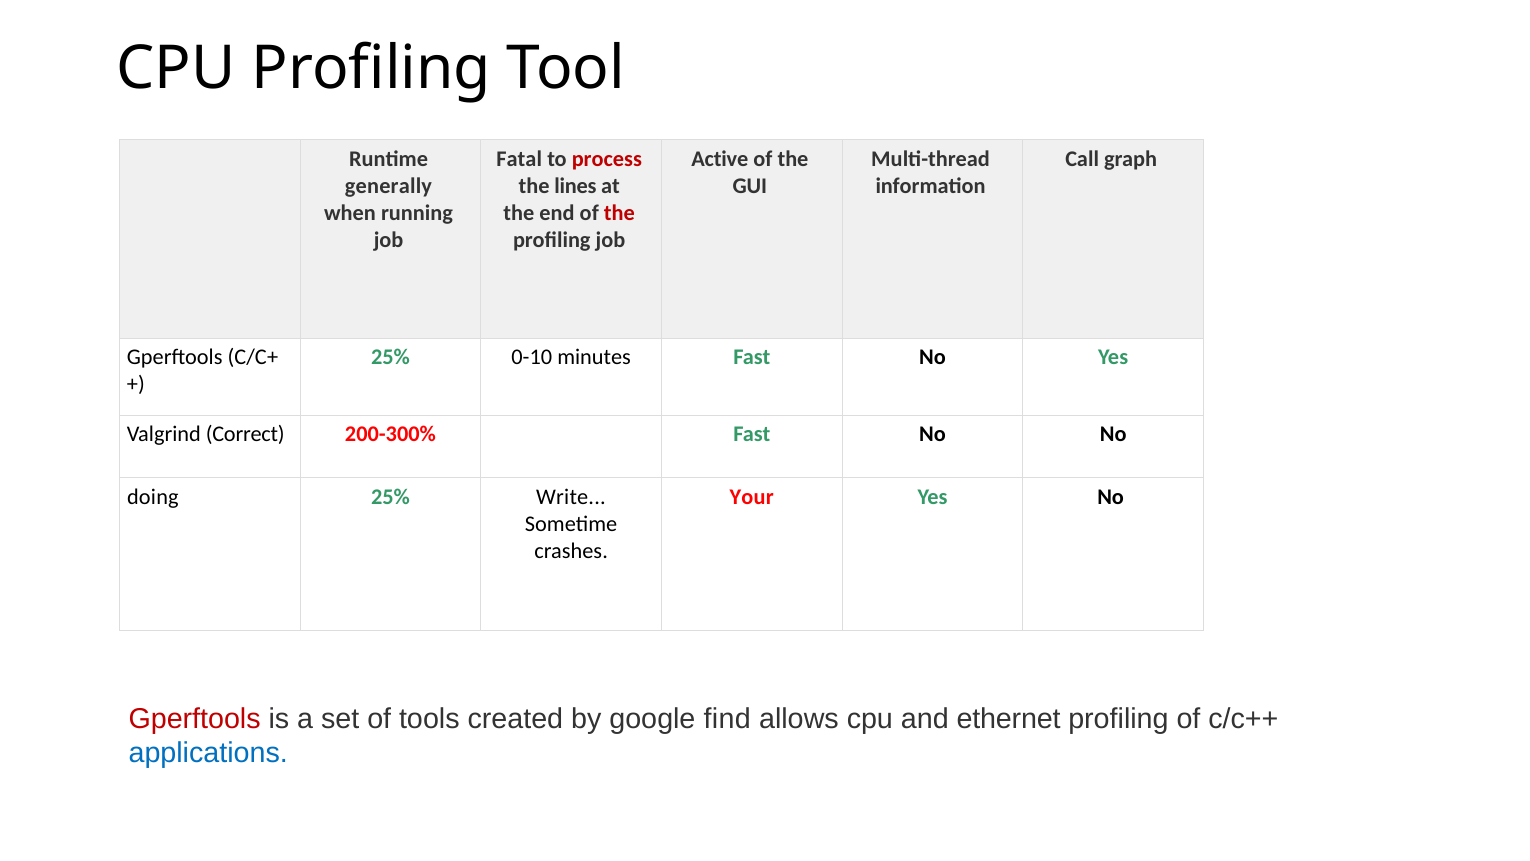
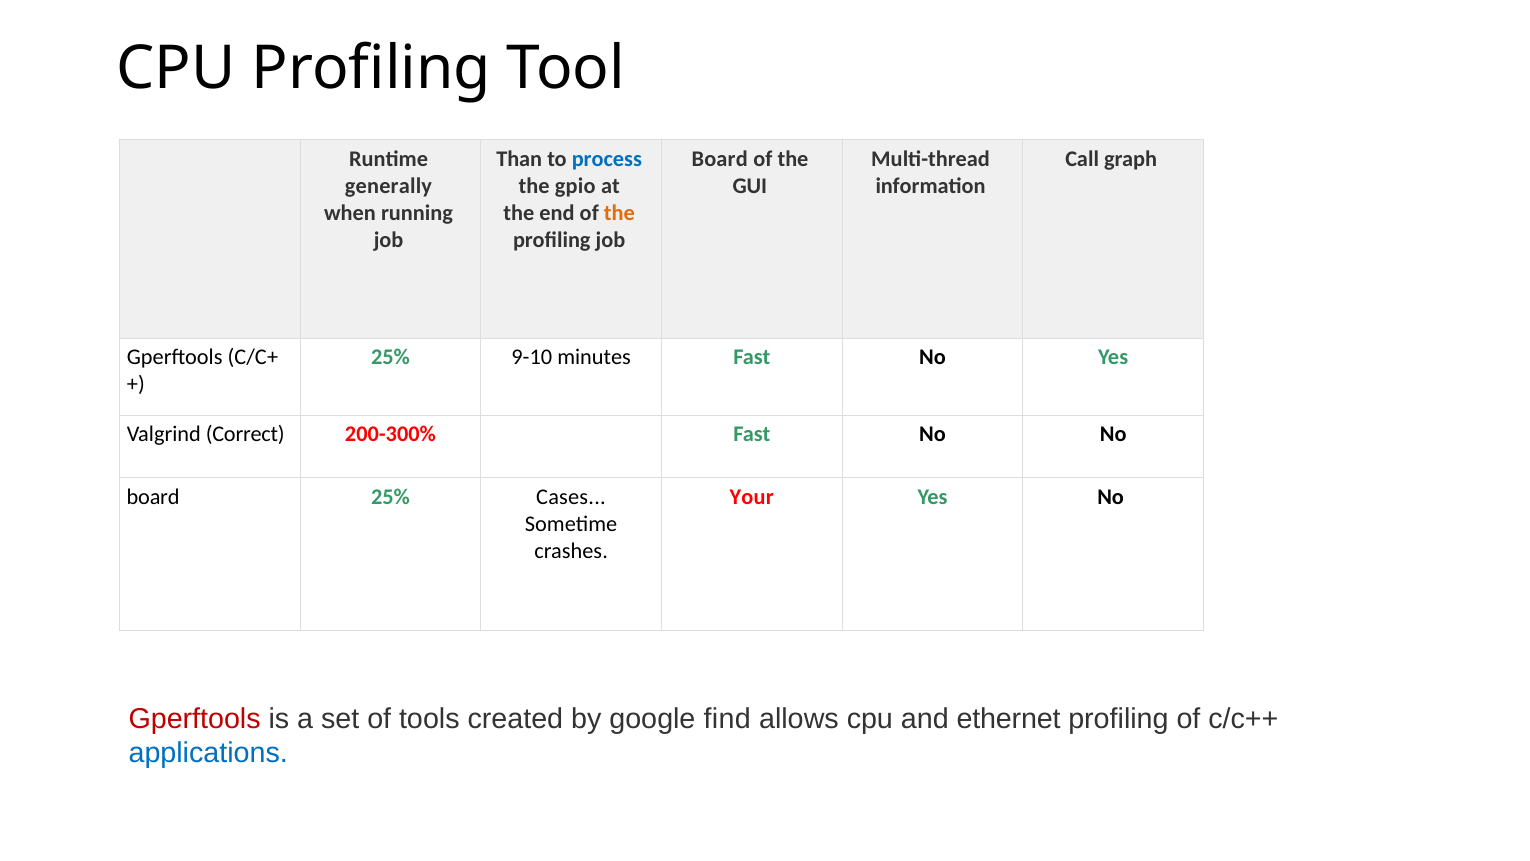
Fatal: Fatal -> Than
process colour: red -> blue
Active at (720, 159): Active -> Board
lines: lines -> gpio
the at (619, 213) colour: red -> orange
0-10: 0-10 -> 9-10
doing at (153, 496): doing -> board
Write: Write -> Cases
